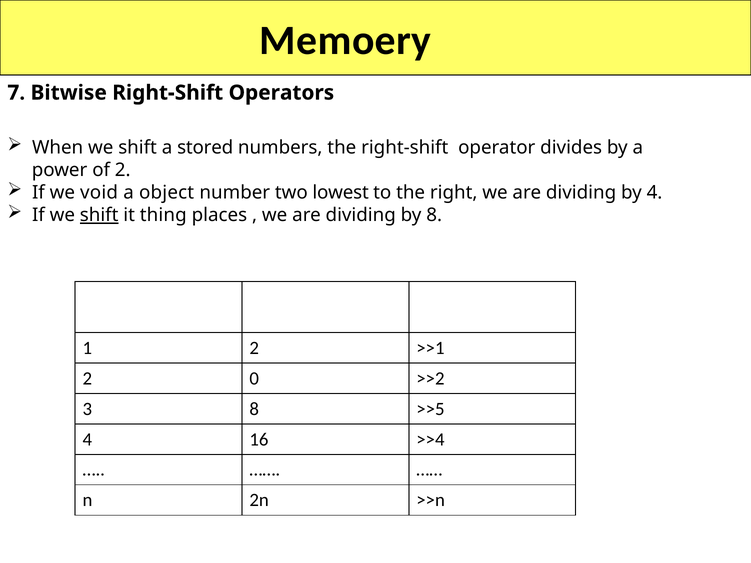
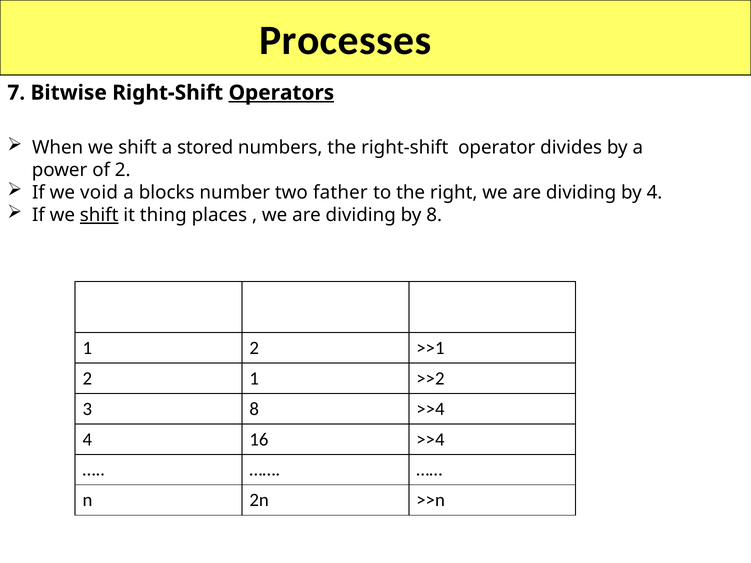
Memoery: Memoery -> Processes
Operators underline: none -> present
object: object -> blocks
lowest: lowest -> father
2 0: 0 -> 1
8 >>5: >>5 -> >>4
